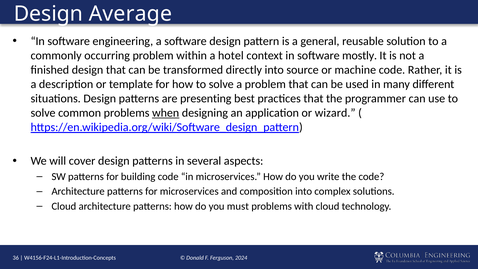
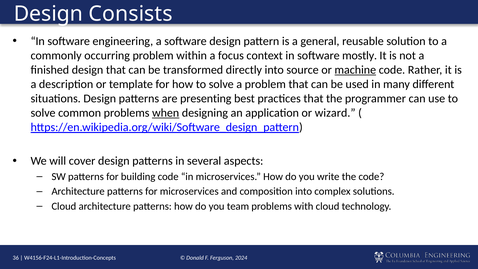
Average: Average -> Consists
hotel: hotel -> focus
machine underline: none -> present
must: must -> team
